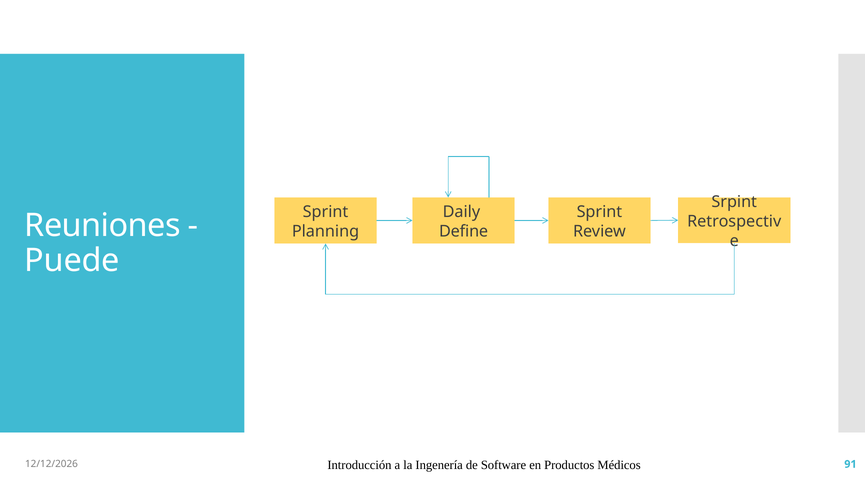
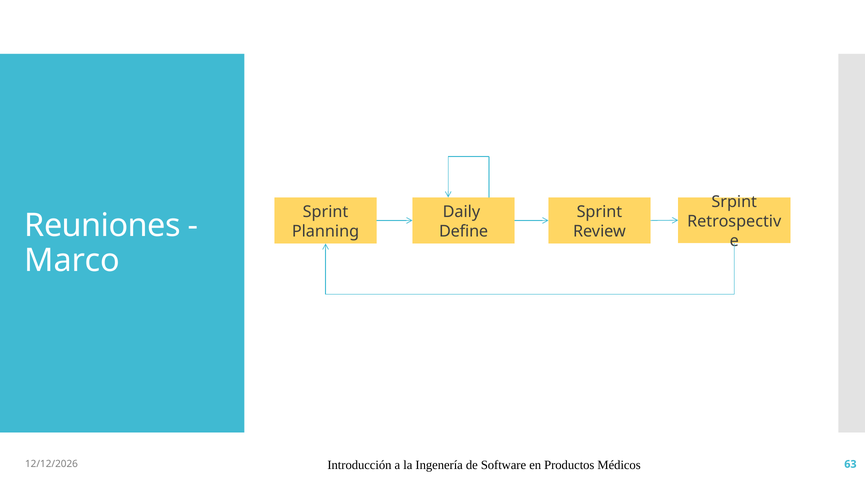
Puede: Puede -> Marco
91: 91 -> 63
